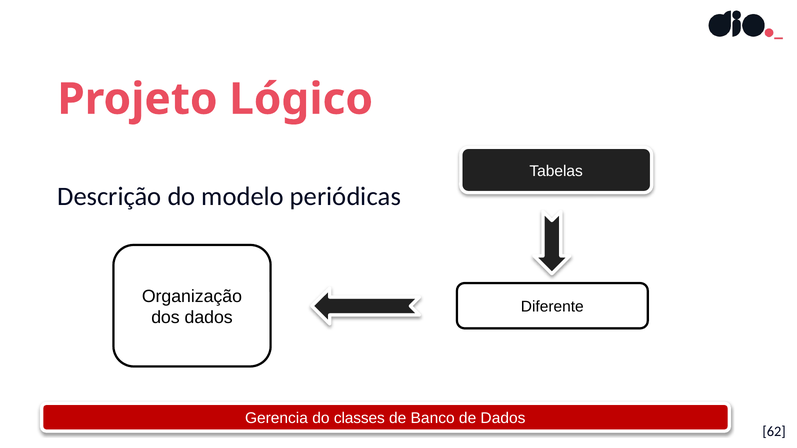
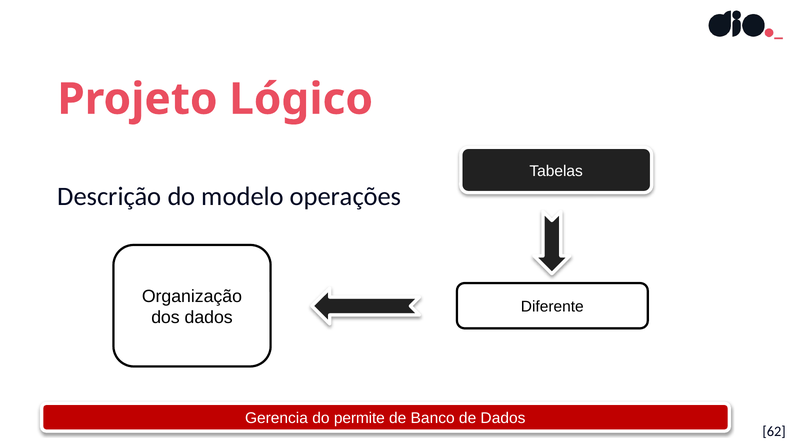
periódicas: periódicas -> operações
classes: classes -> permite
